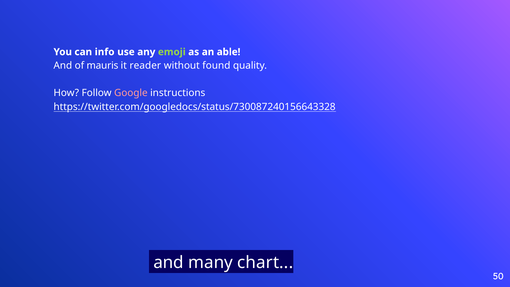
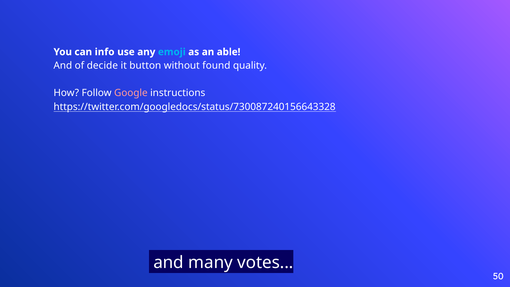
emoji colour: light green -> light blue
mauris: mauris -> decide
reader: reader -> button
chart: chart -> votes
